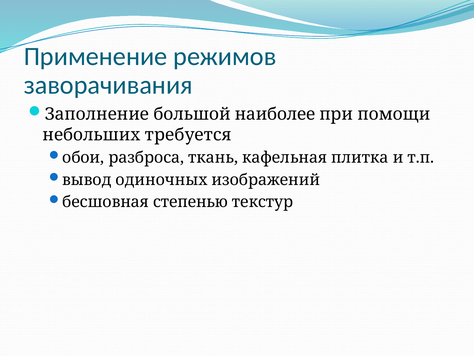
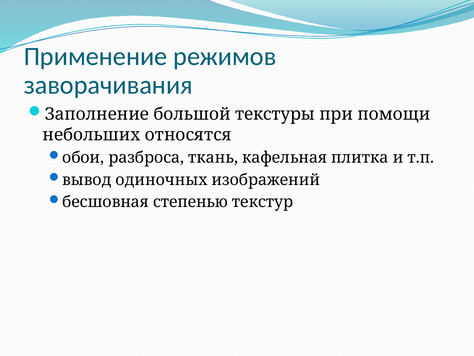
наиболее: наиболее -> текстуры
требуется: требуется -> относятся
